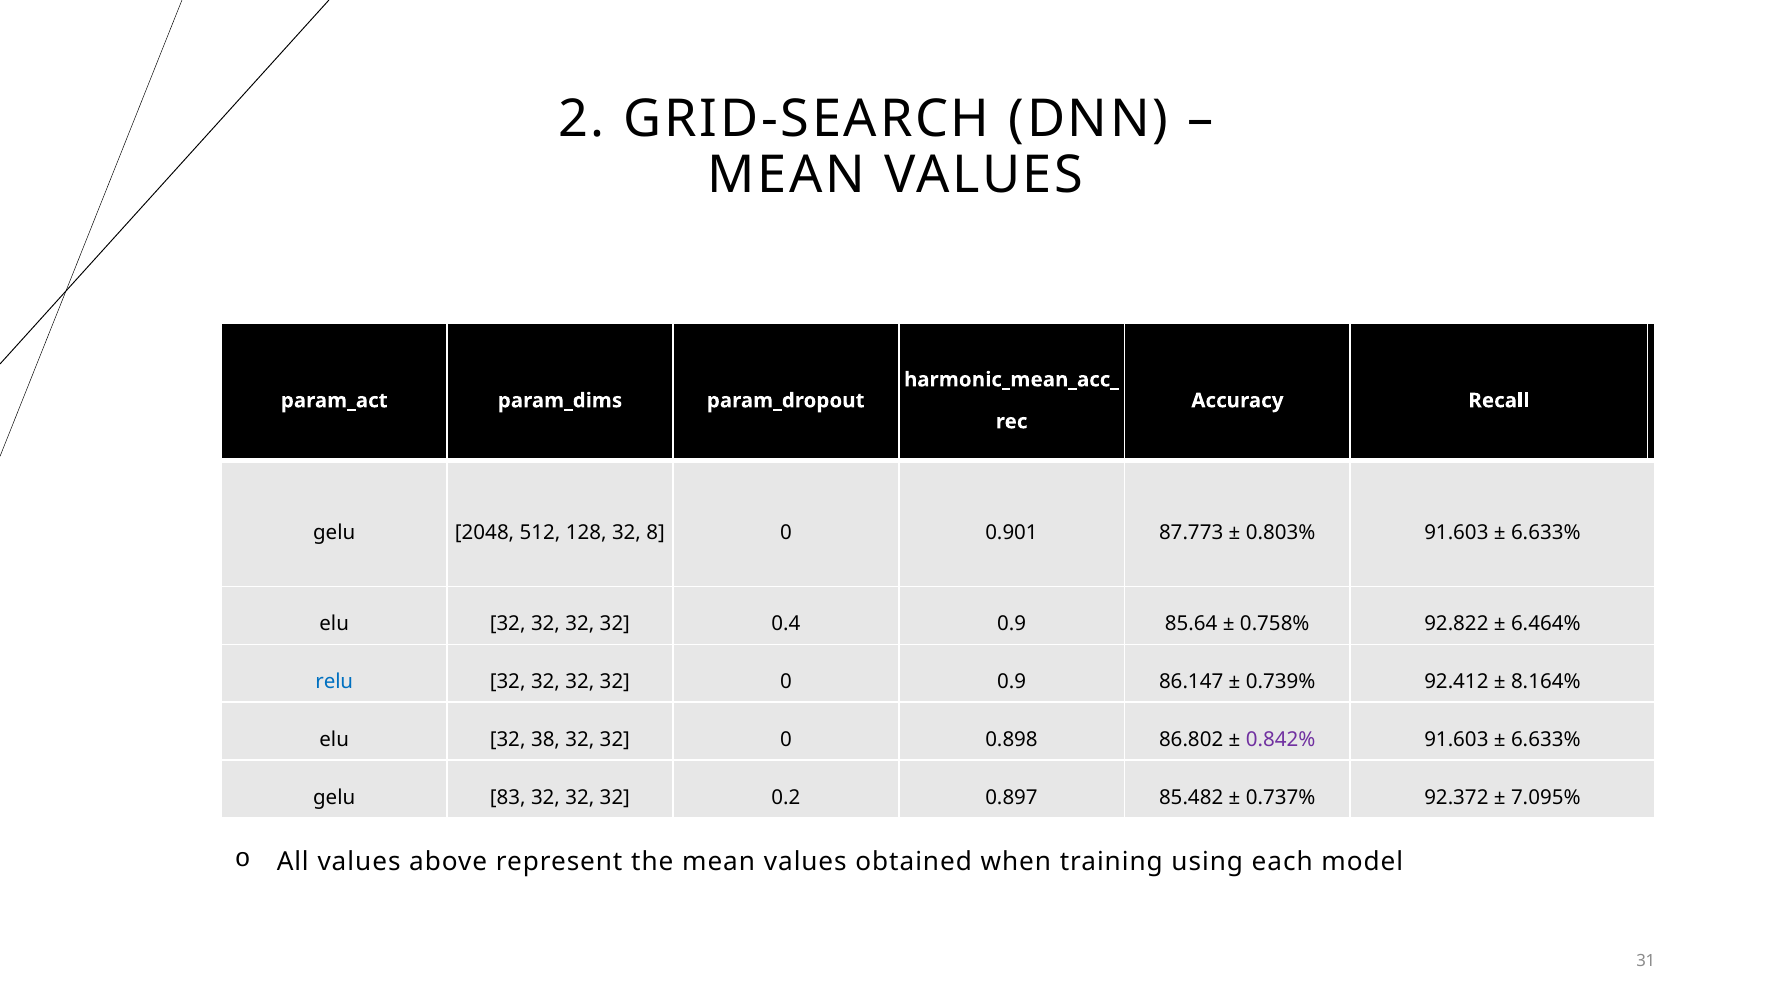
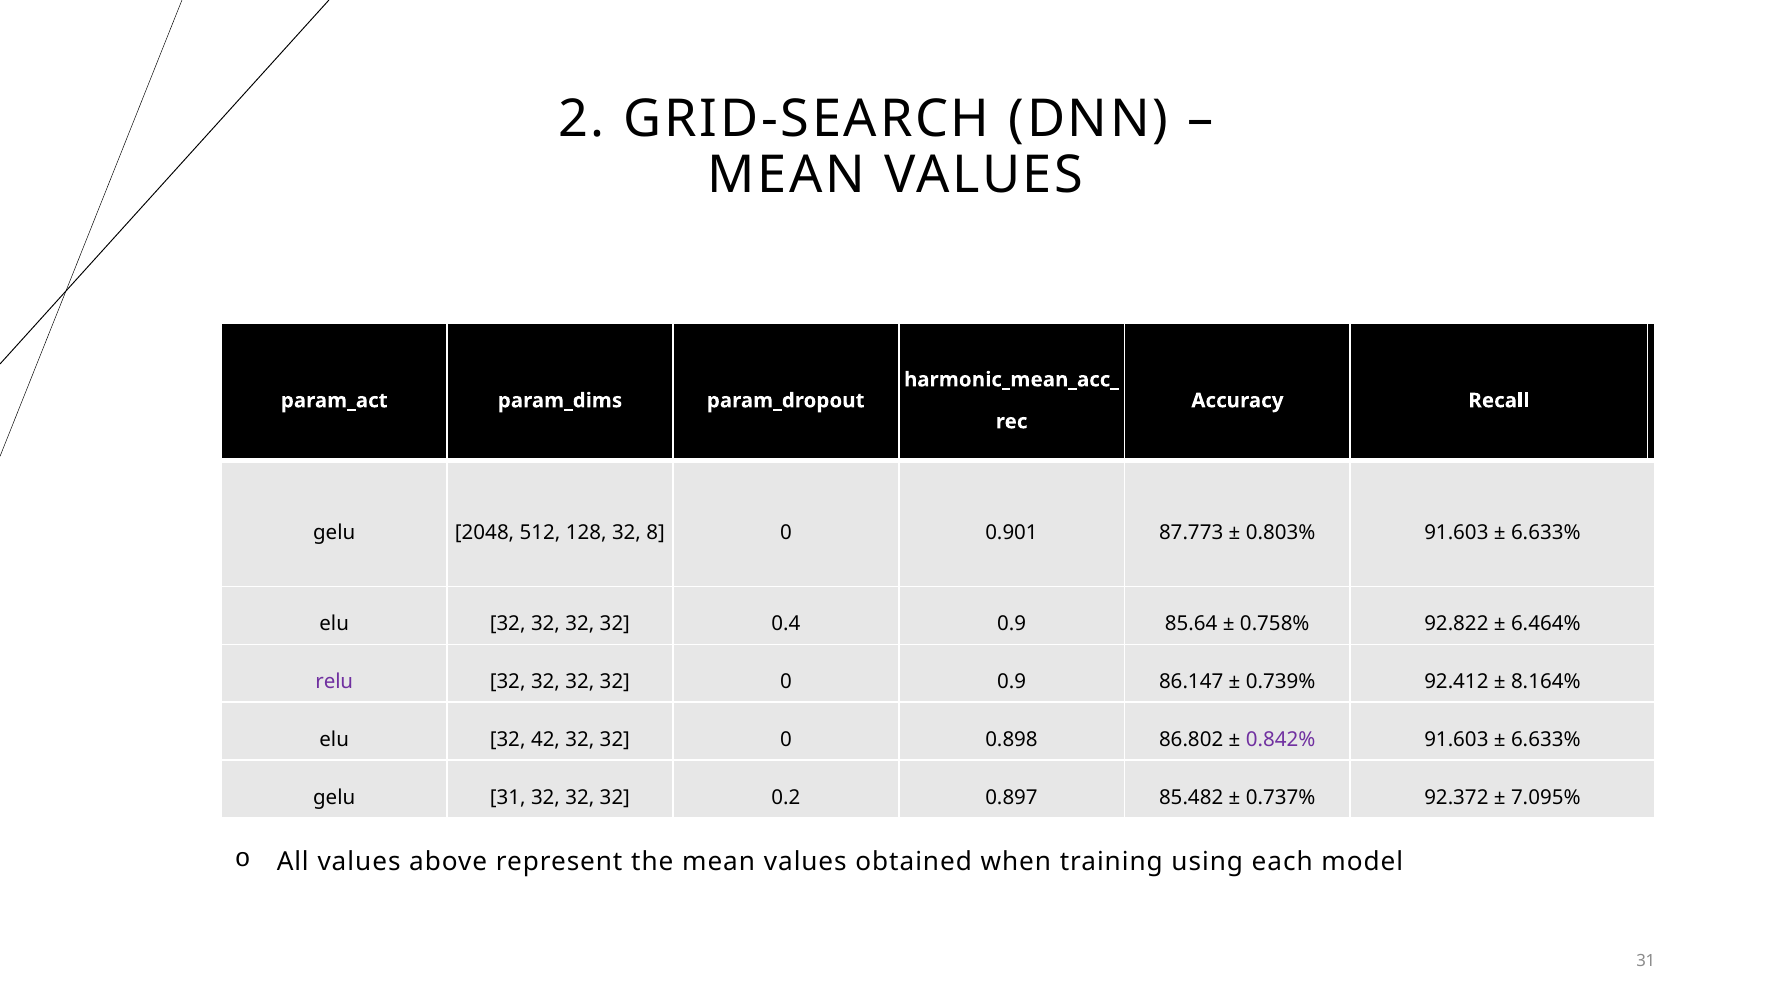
relu colour: blue -> purple
38: 38 -> 42
gelu 83: 83 -> 31
